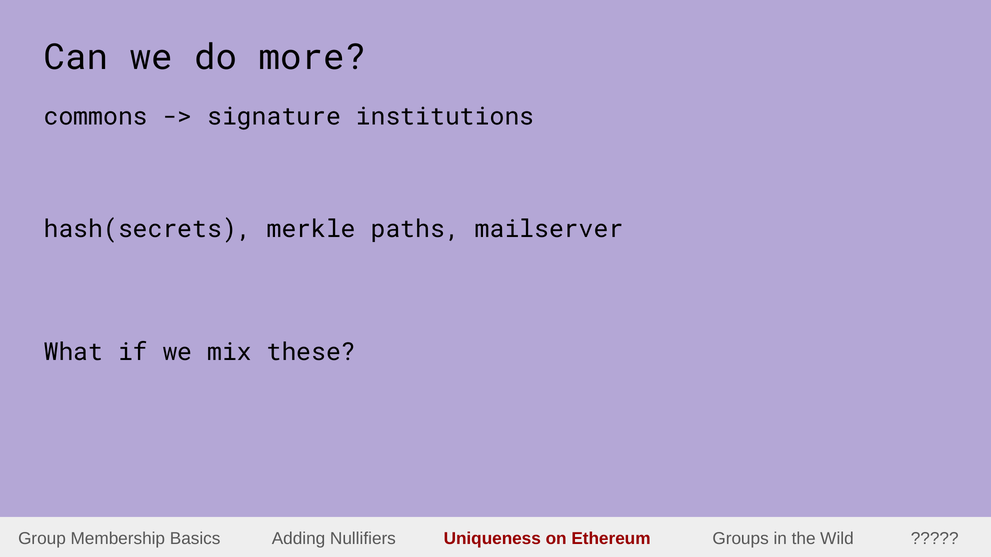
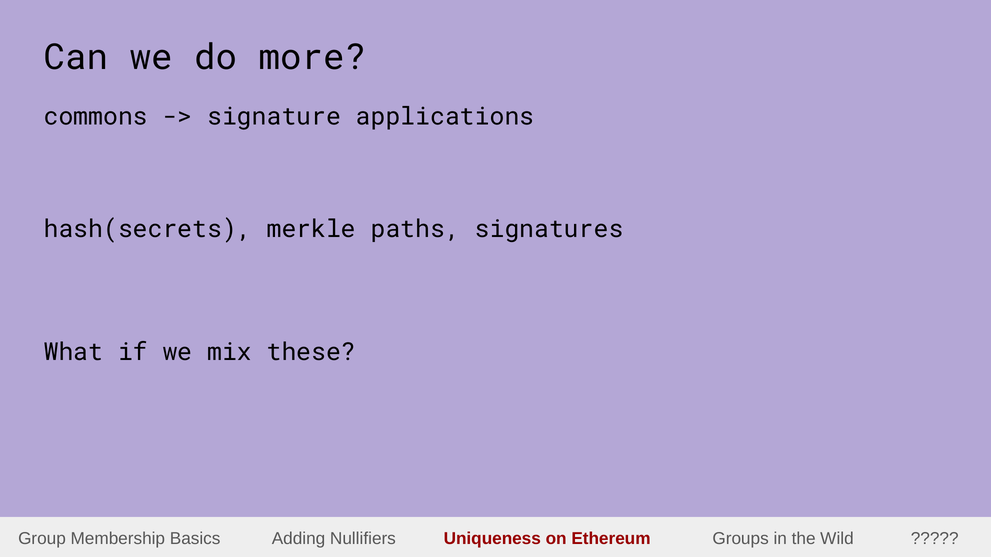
institutions: institutions -> applications
mailserver: mailserver -> signatures
